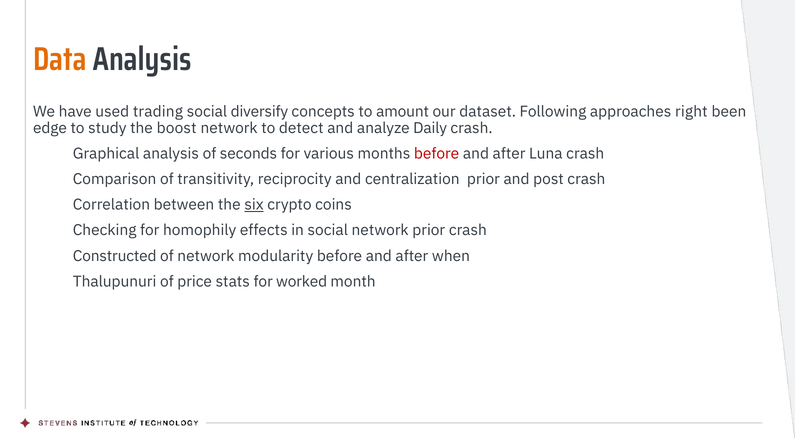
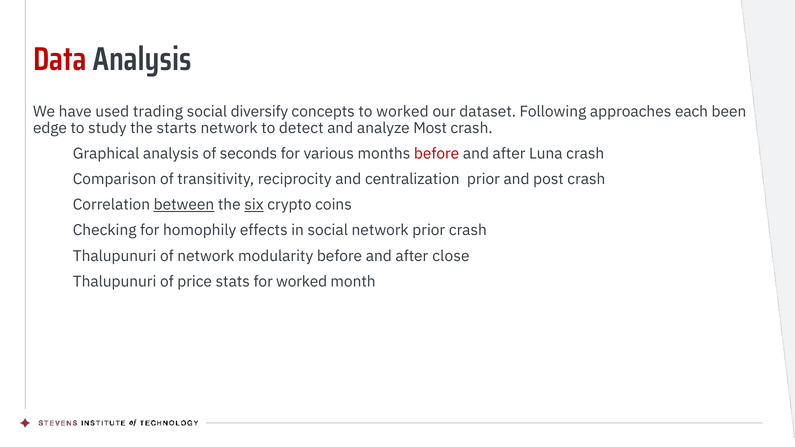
Data colour: orange -> red
to amount: amount -> worked
right: right -> each
boost: boost -> starts
Daily: Daily -> Most
between underline: none -> present
Constructed at (115, 256): Constructed -> Thalupunuri
when: when -> close
